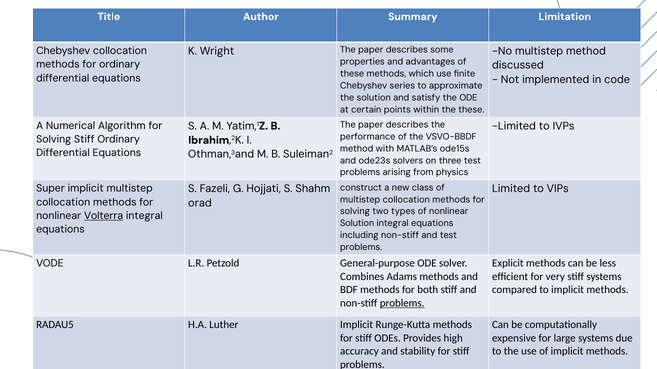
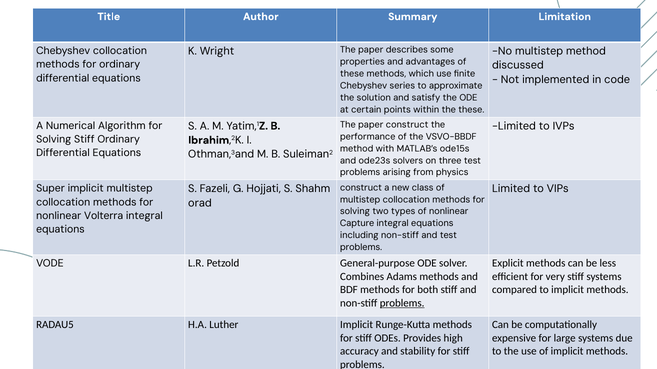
describes at (407, 125): describes -> construct
Volterra underline: present -> none
Solution at (357, 224): Solution -> Capture
